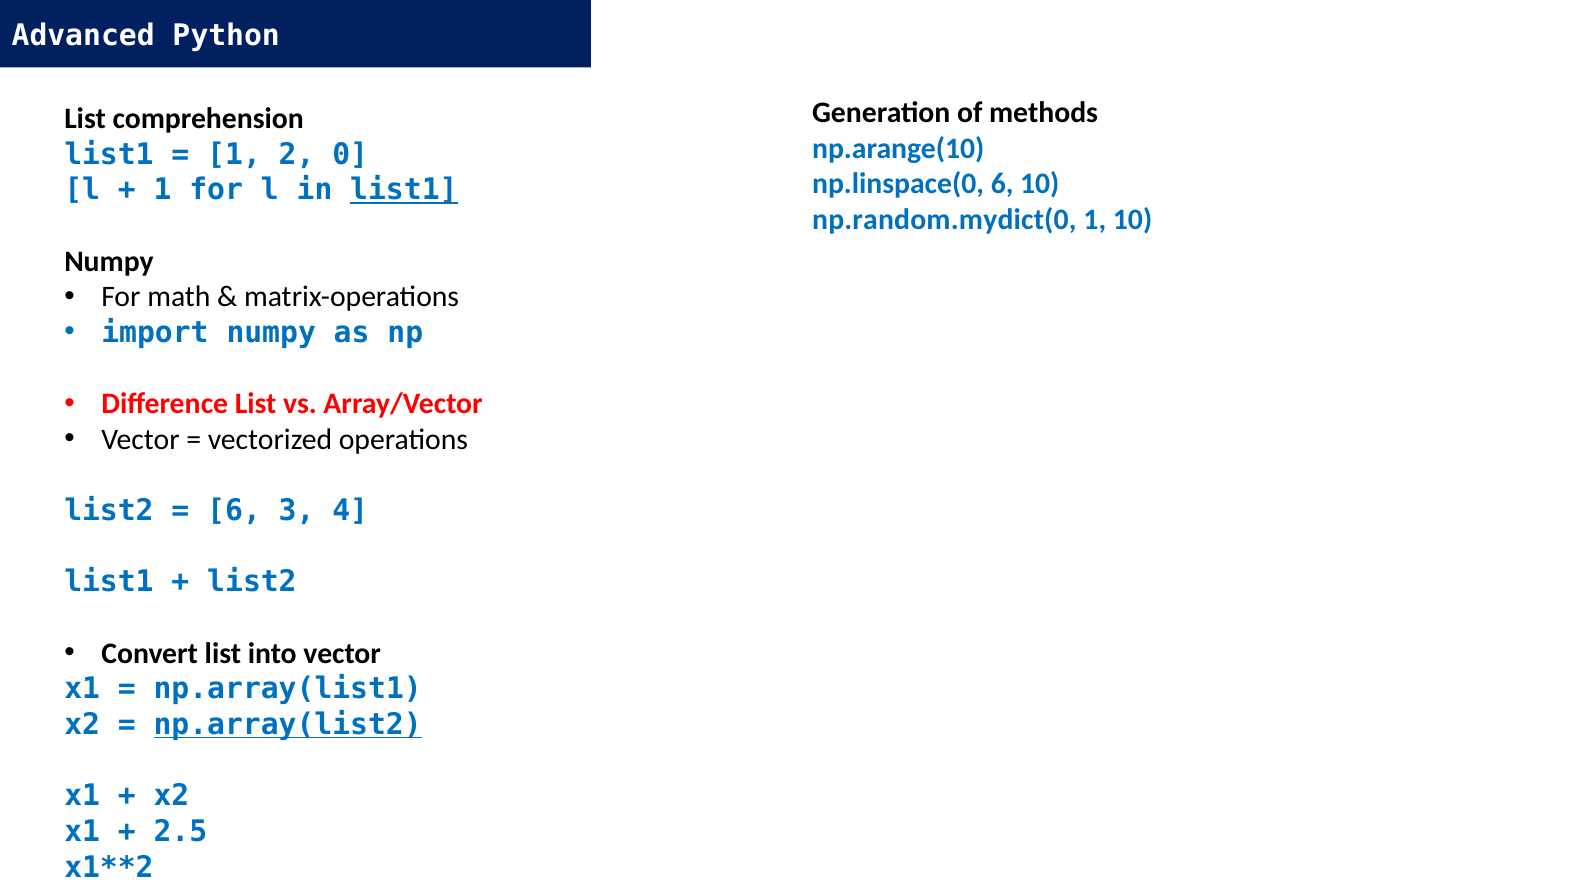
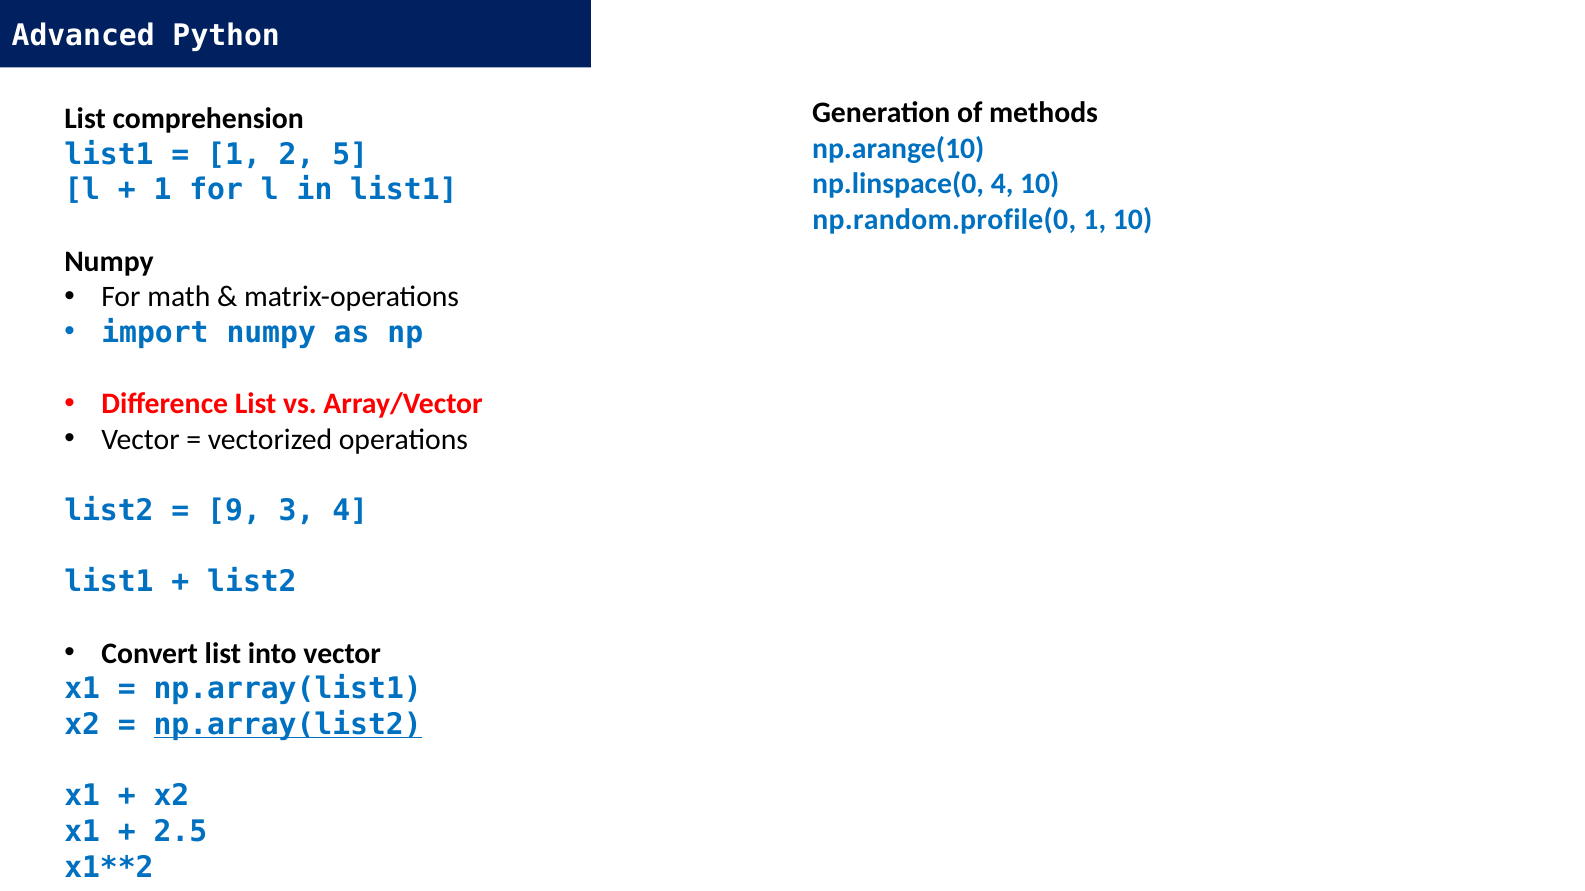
0: 0 -> 5
np.linspace(0 6: 6 -> 4
list1 at (404, 190) underline: present -> none
np.random.mydict(0: np.random.mydict(0 -> np.random.profile(0
6 at (234, 511): 6 -> 9
